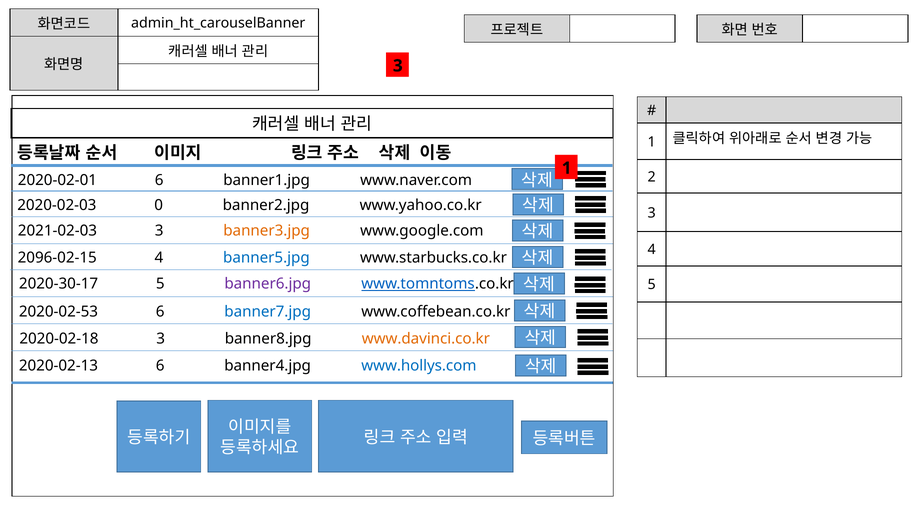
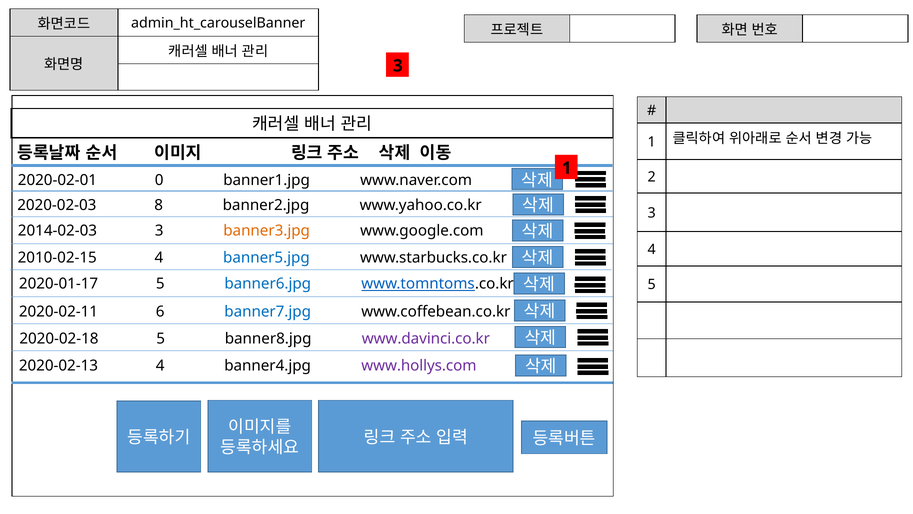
2020-02-01 6: 6 -> 0
0: 0 -> 8
2021-02-03: 2021-02-03 -> 2014-02-03
2096-02-15: 2096-02-15 -> 2010-02-15
2020-30-17: 2020-30-17 -> 2020-01-17
banner6.jpg colour: purple -> blue
2020-02-53: 2020-02-53 -> 2020-02-11
2020-02-18 3: 3 -> 5
www.davinci.co.kr colour: orange -> purple
2020-02-13 6: 6 -> 4
www.hollys.com colour: blue -> purple
